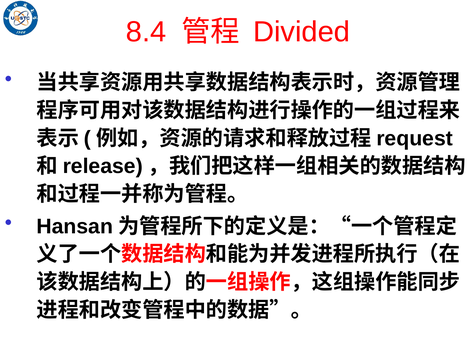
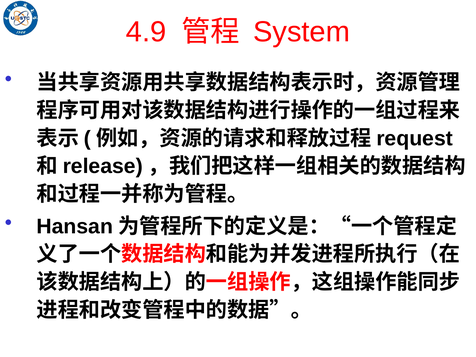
8.4: 8.4 -> 4.9
Divided: Divided -> System
